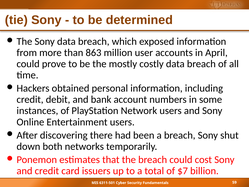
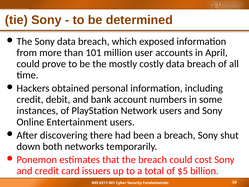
863: 863 -> 101
$7: $7 -> $5
